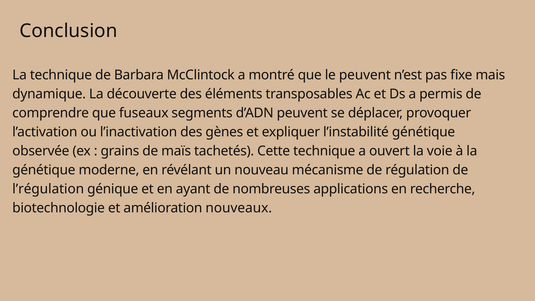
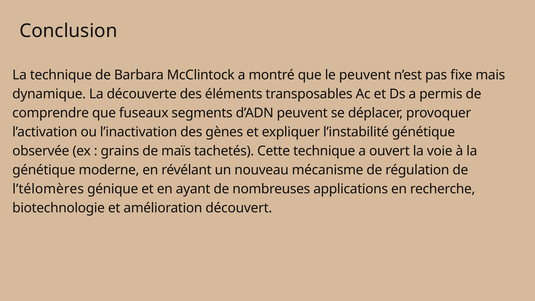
l’régulation: l’régulation -> l’télomères
nouveaux: nouveaux -> découvert
